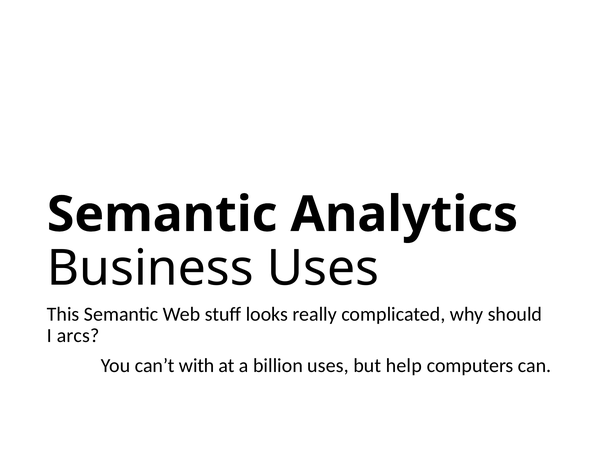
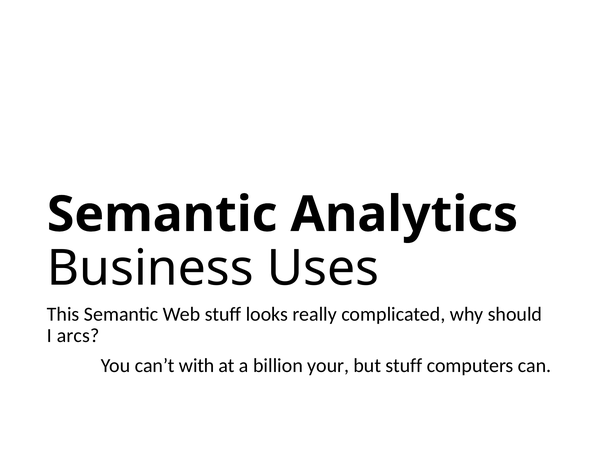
billion uses: uses -> your
but help: help -> stuff
